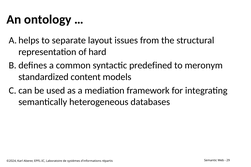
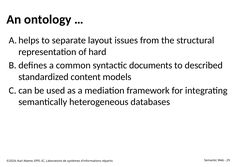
predefined: predefined -> documents
meronym: meronym -> described
